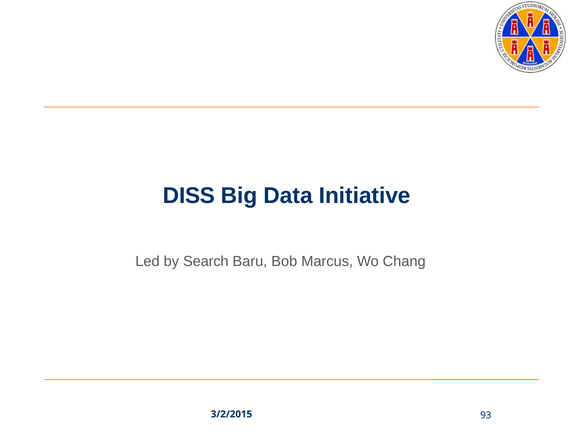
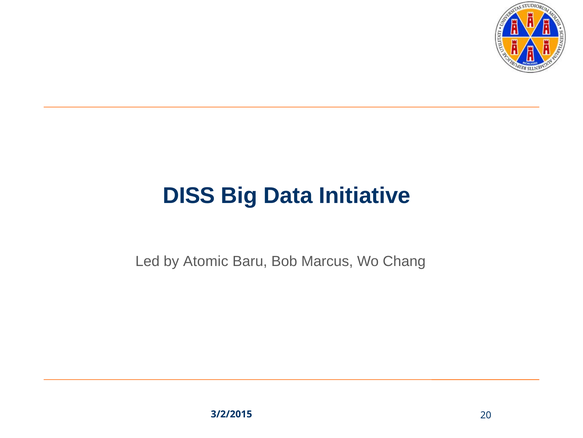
Search: Search -> Atomic
93: 93 -> 20
